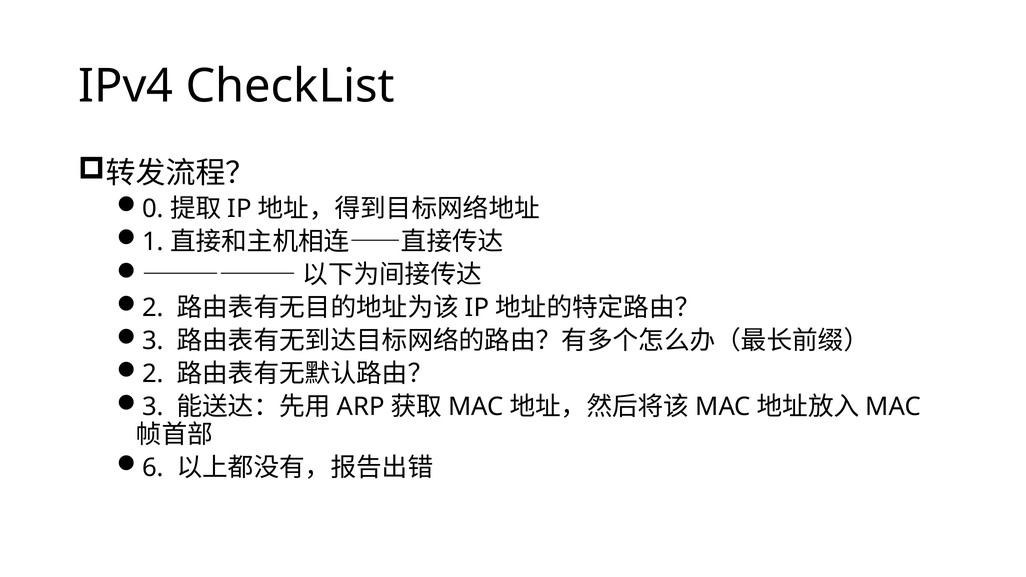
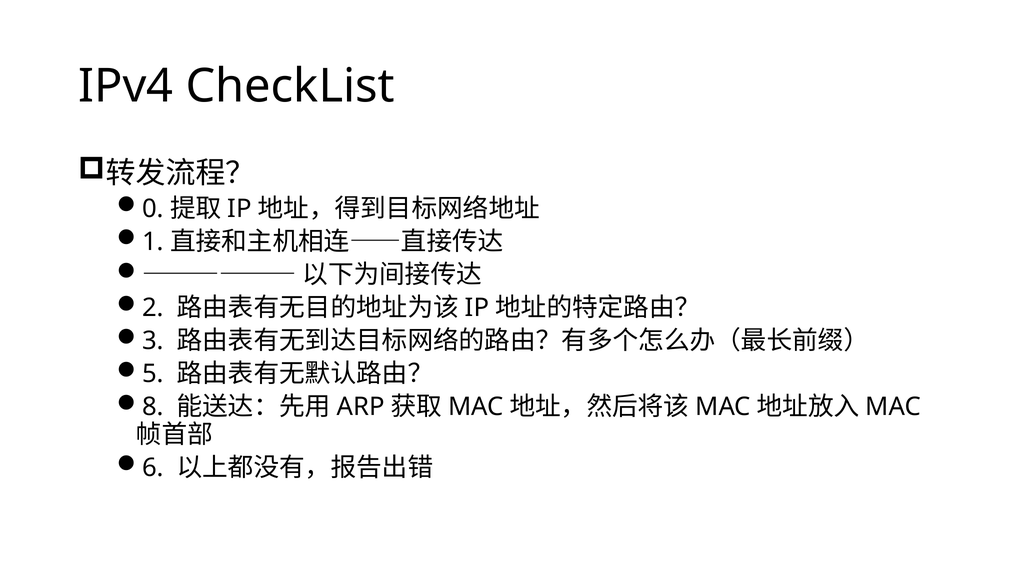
2 at (153, 374): 2 -> 5
3 at (153, 407): 3 -> 8
